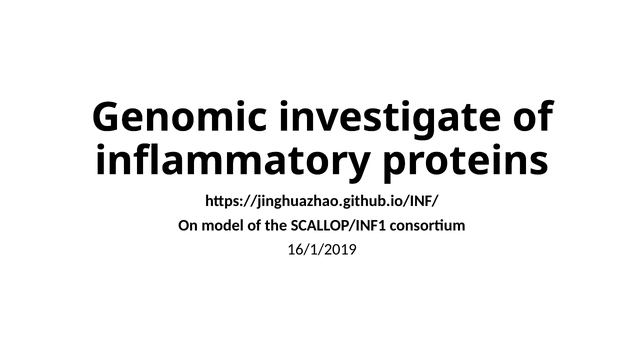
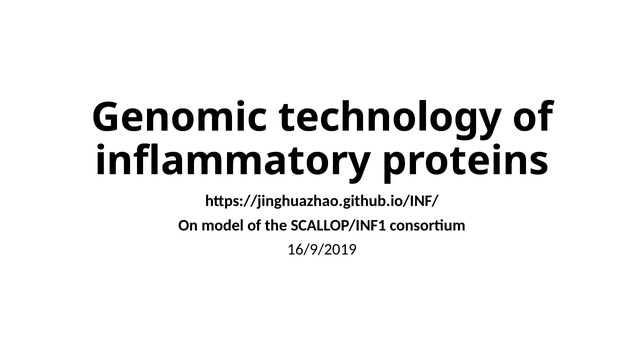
investigate: investigate -> technology
16/1/2019: 16/1/2019 -> 16/9/2019
